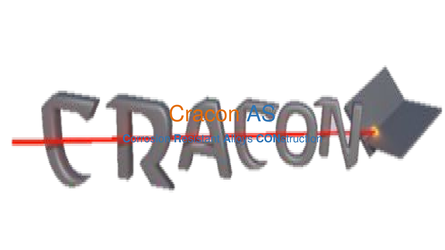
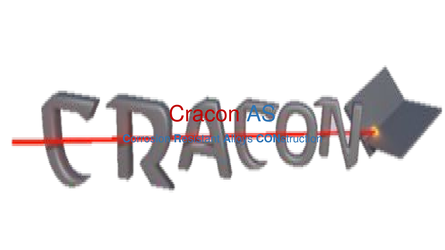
Cracon colour: orange -> red
